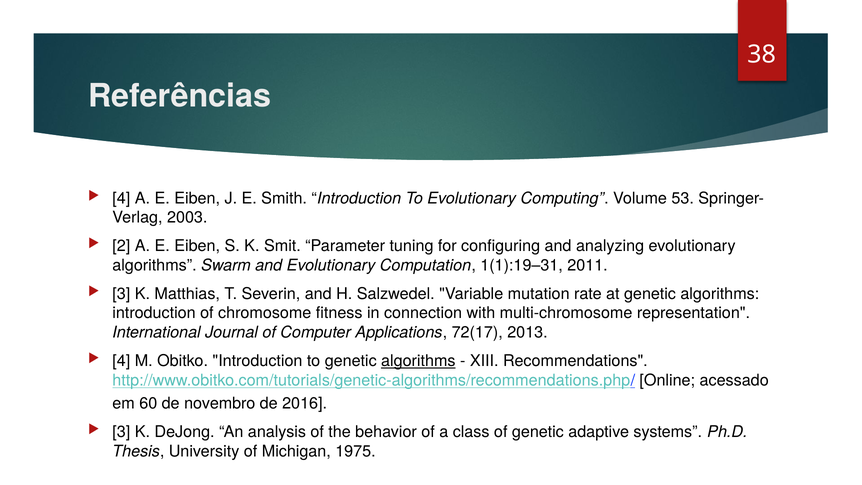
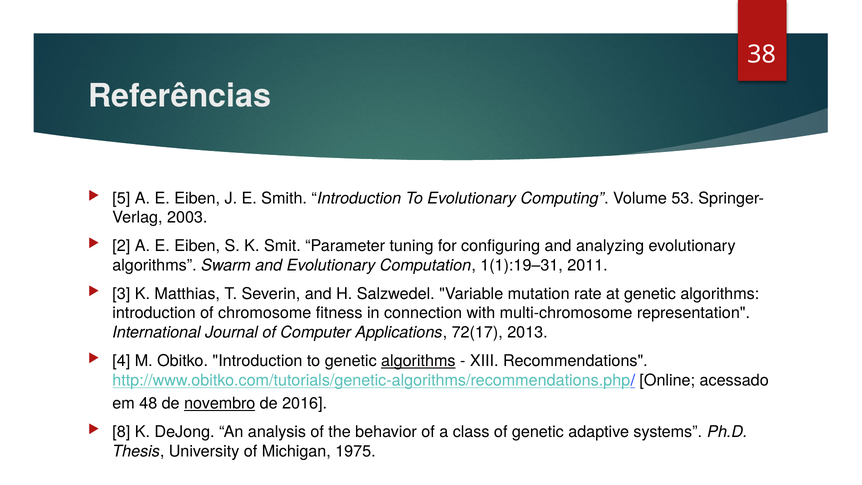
4 at (121, 198): 4 -> 5
60: 60 -> 48
novembro underline: none -> present
3 at (121, 432): 3 -> 8
